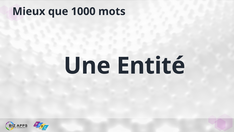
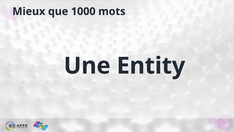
Entité: Entité -> Entity
